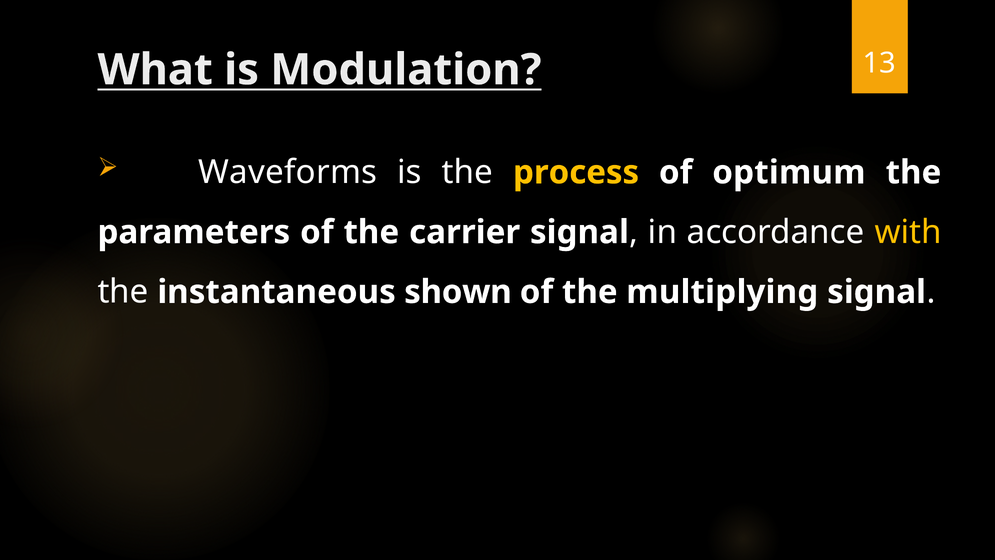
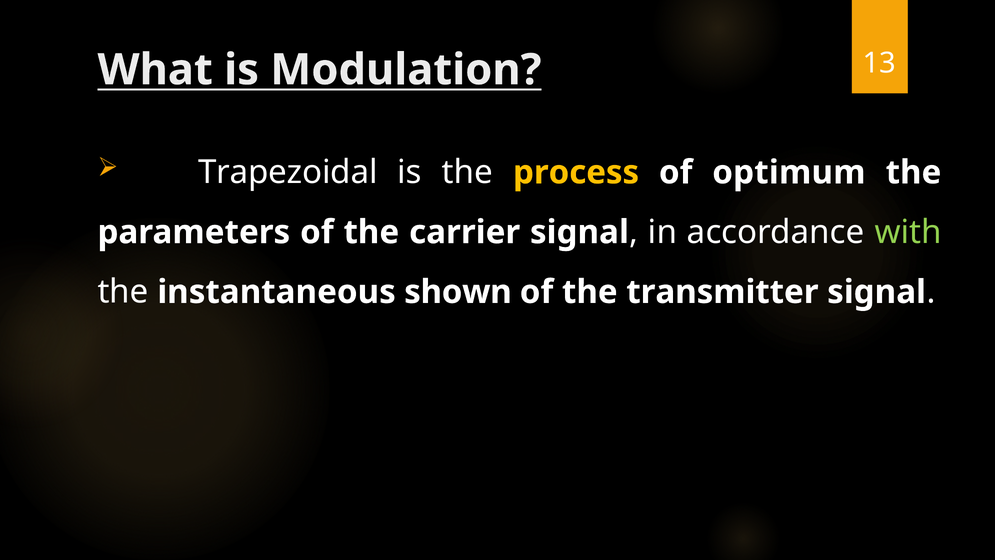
Waveforms: Waveforms -> Trapezoidal
with colour: yellow -> light green
multiplying: multiplying -> transmitter
